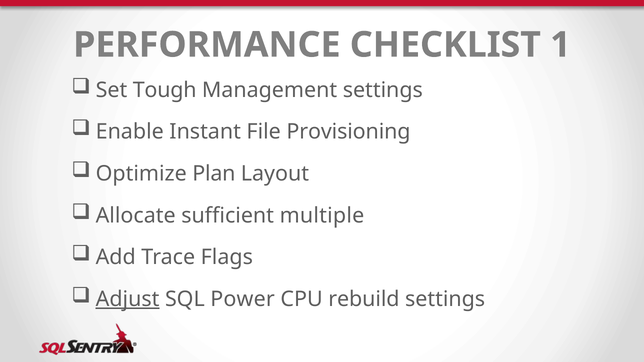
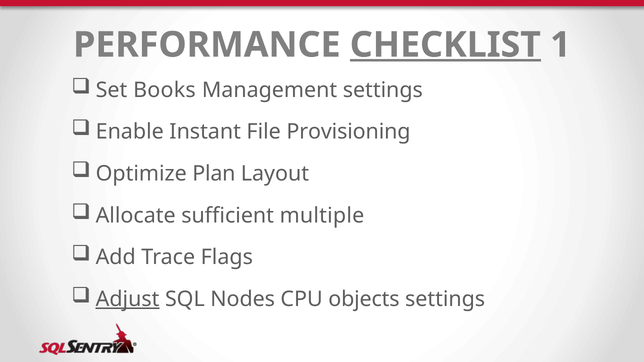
CHECKLIST underline: none -> present
Tough: Tough -> Books
Power: Power -> Nodes
rebuild: rebuild -> objects
